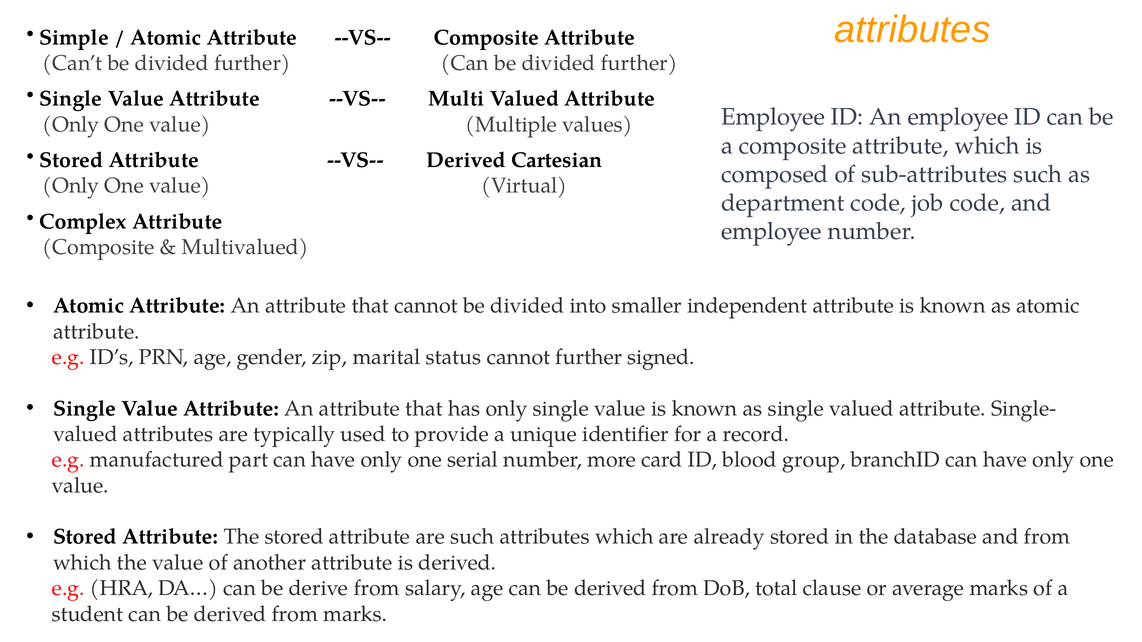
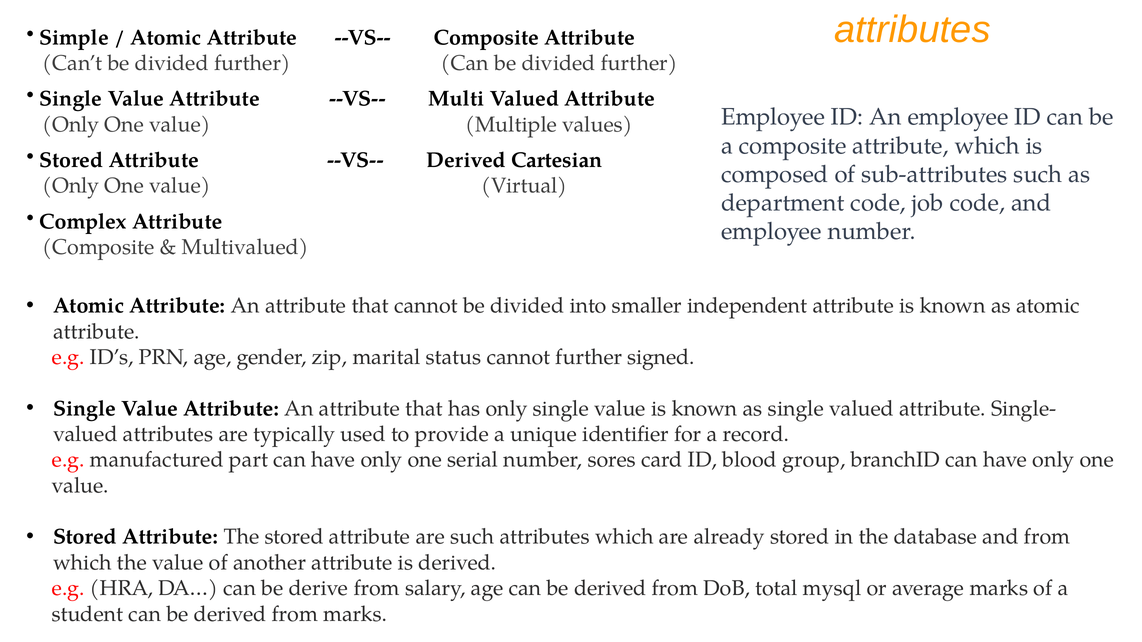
more: more -> sores
clause: clause -> mysql
